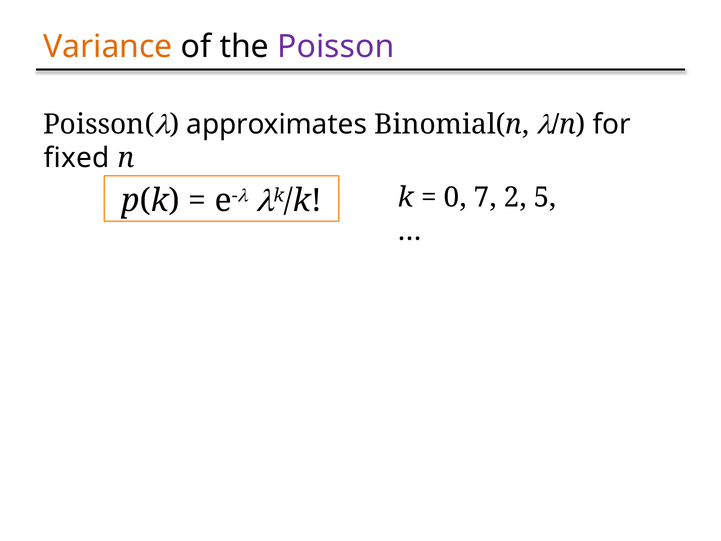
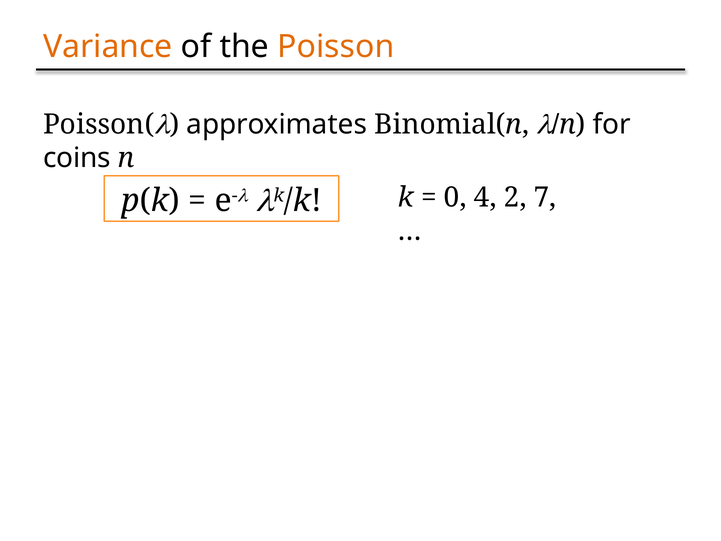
Poisson colour: purple -> orange
fixed: fixed -> coins
7: 7 -> 4
5: 5 -> 7
